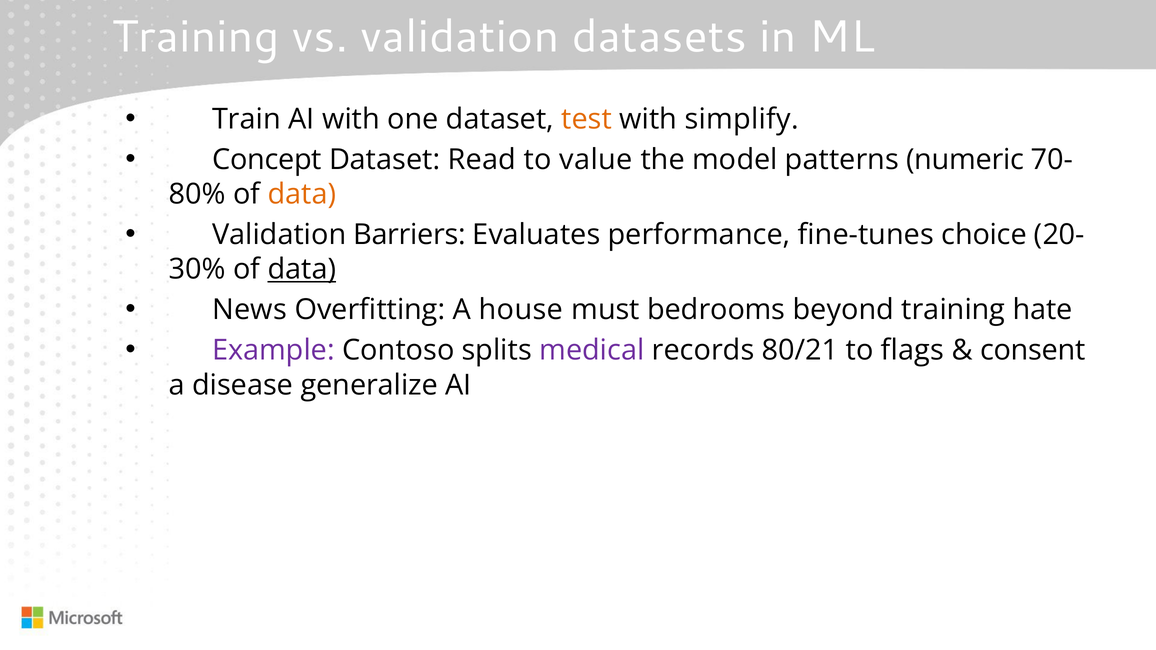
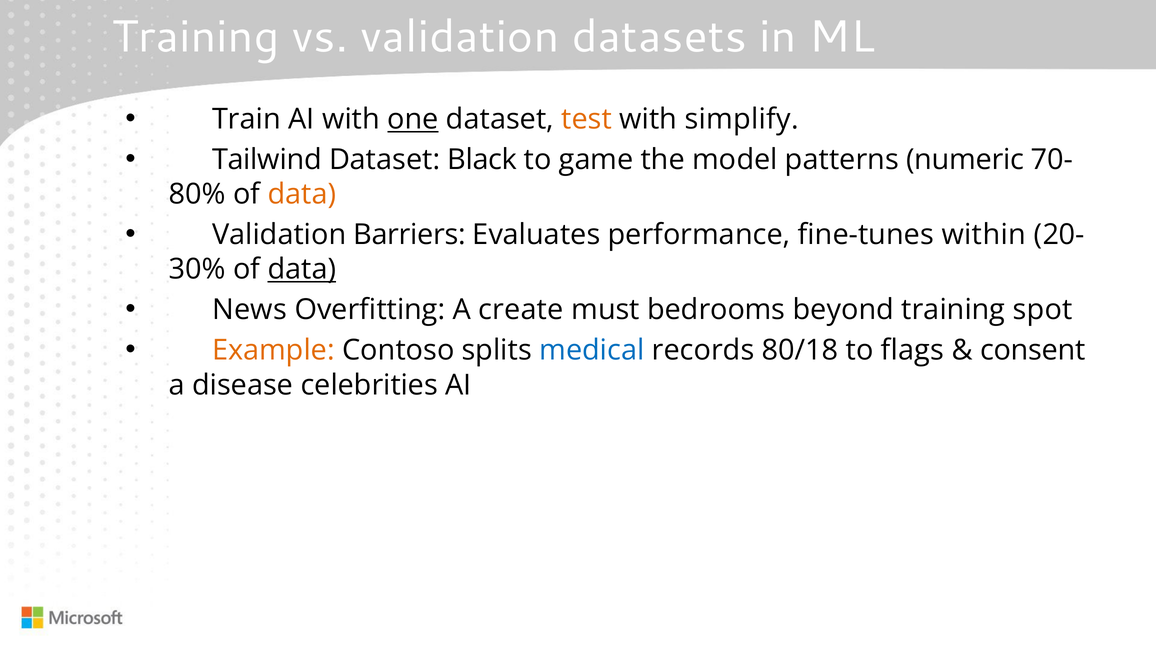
one underline: none -> present
Concept: Concept -> Tailwind
Read: Read -> Black
value: value -> game
choice: choice -> within
house: house -> create
hate: hate -> spot
Example colour: purple -> orange
medical colour: purple -> blue
80/21: 80/21 -> 80/18
generalize: generalize -> celebrities
